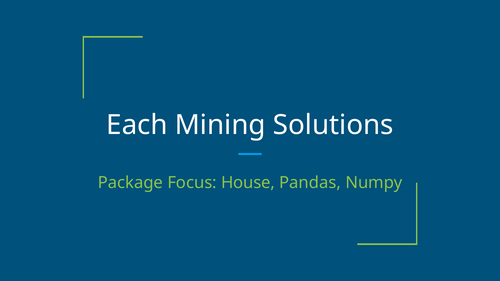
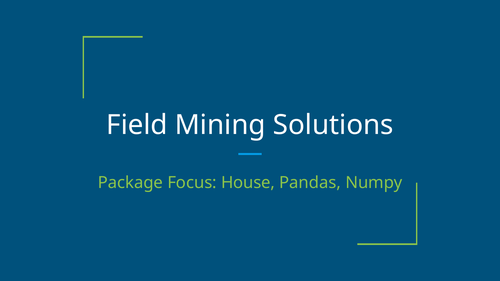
Each: Each -> Field
